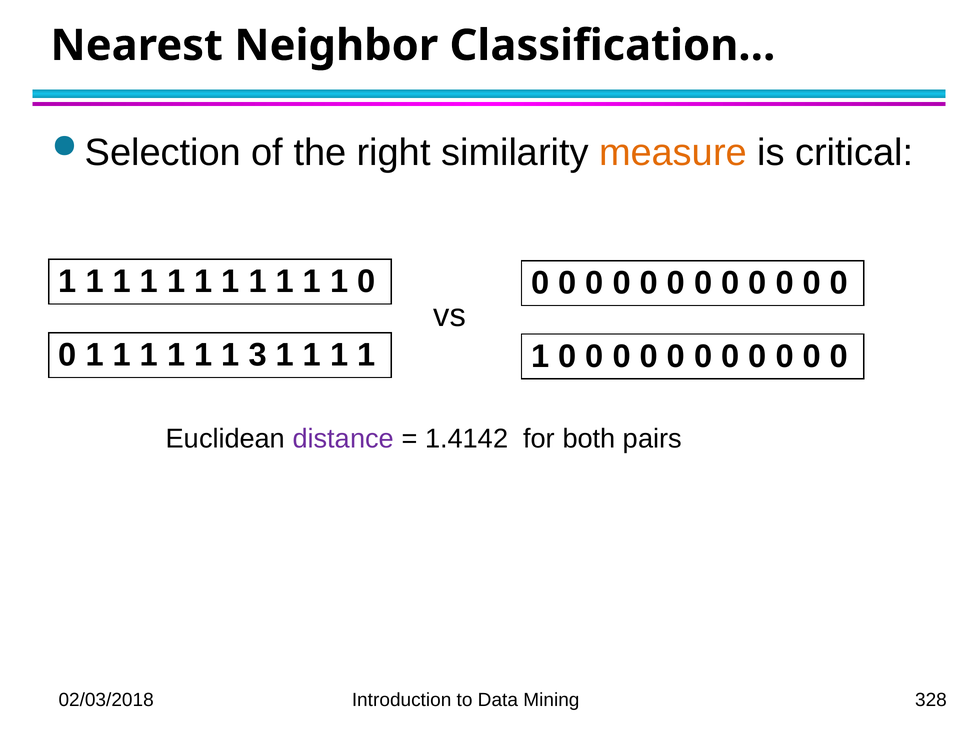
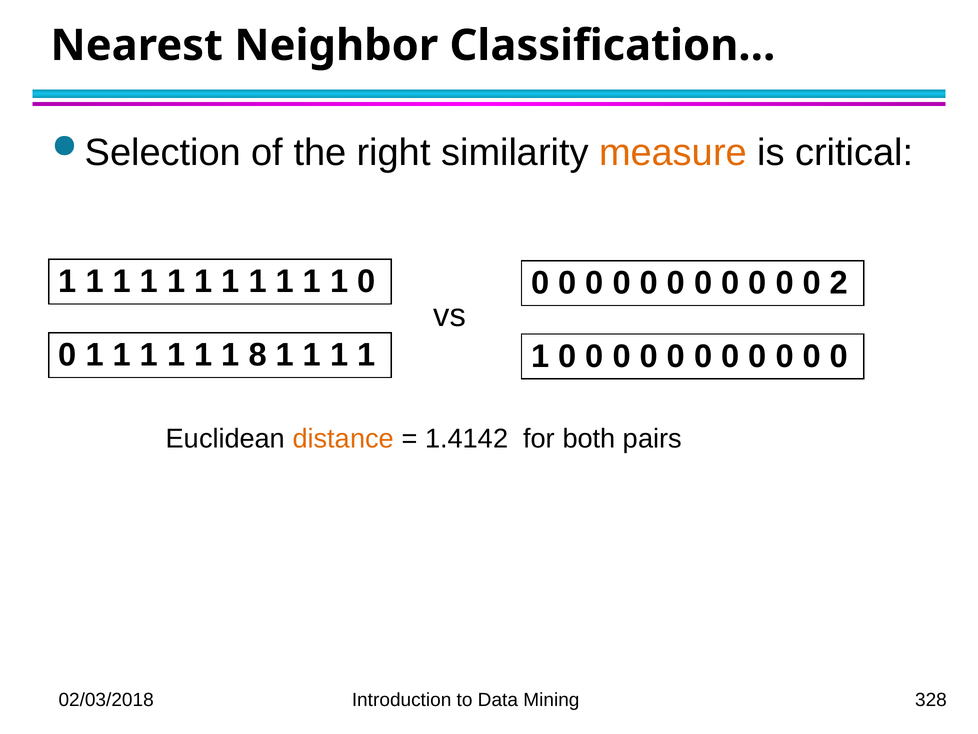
0 at (839, 283): 0 -> 2
3: 3 -> 8
distance colour: purple -> orange
